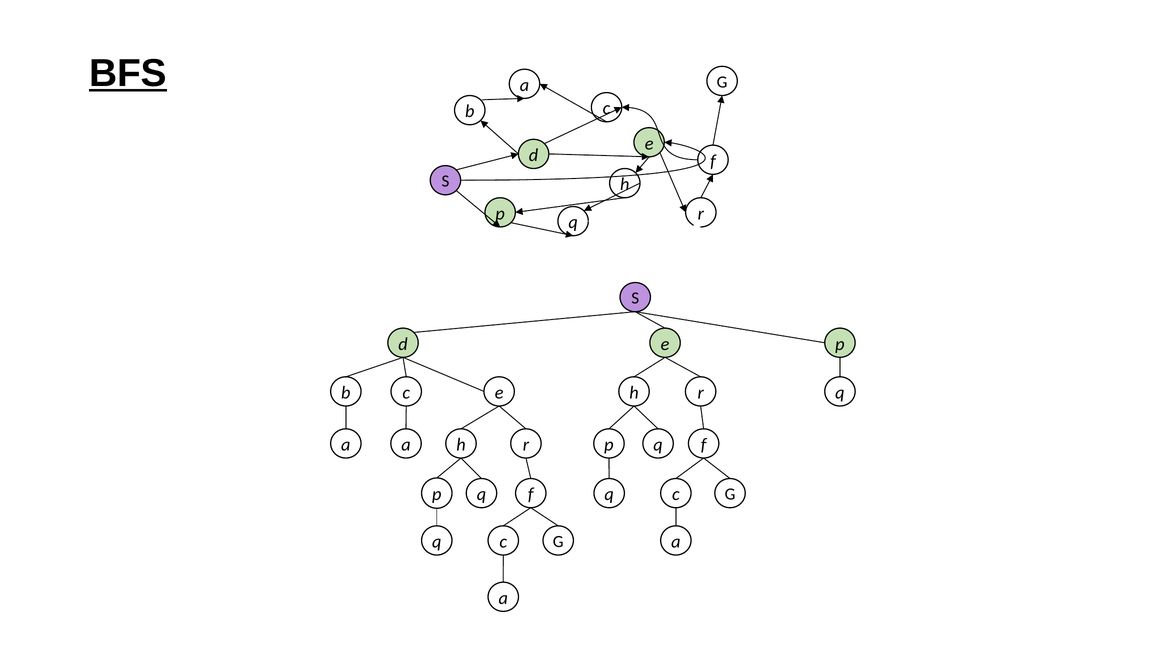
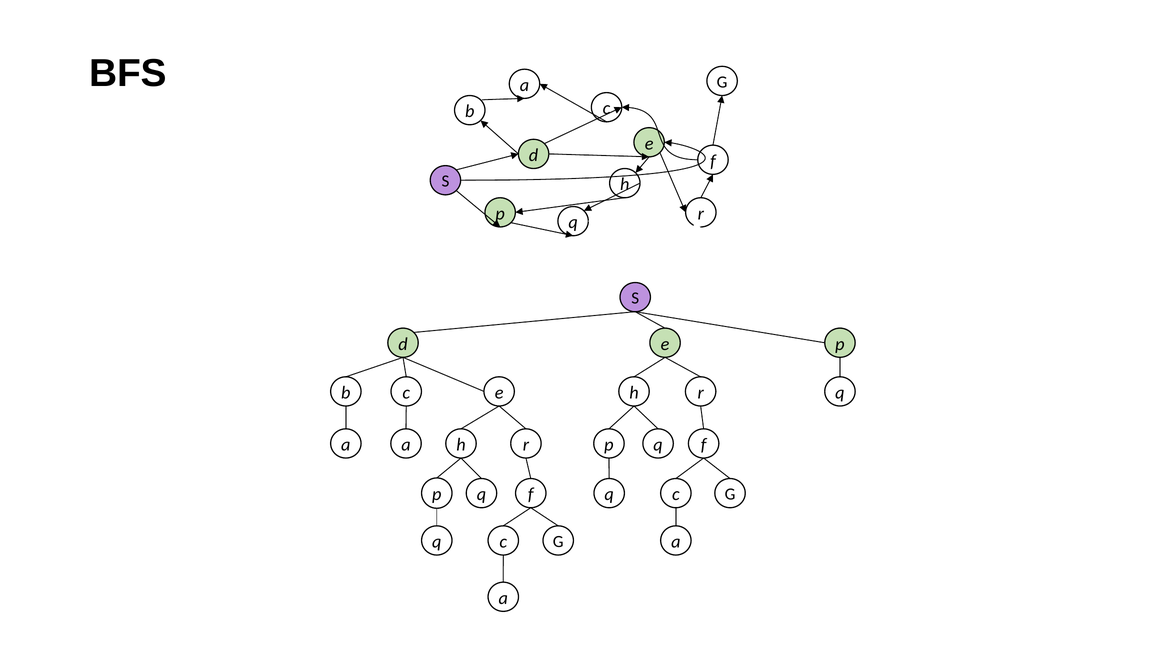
BFS underline: present -> none
